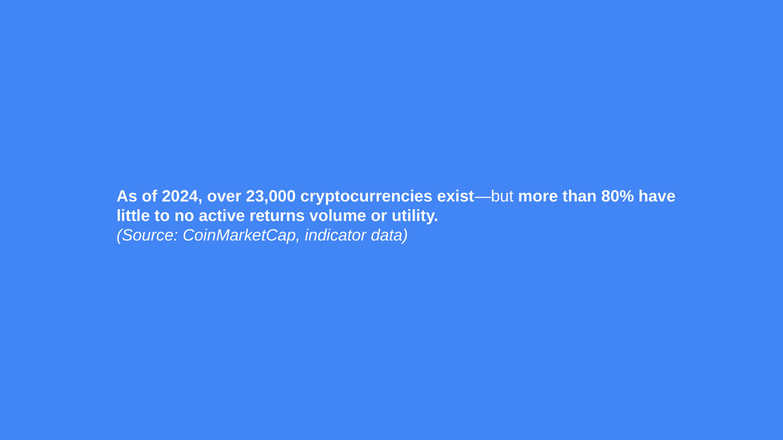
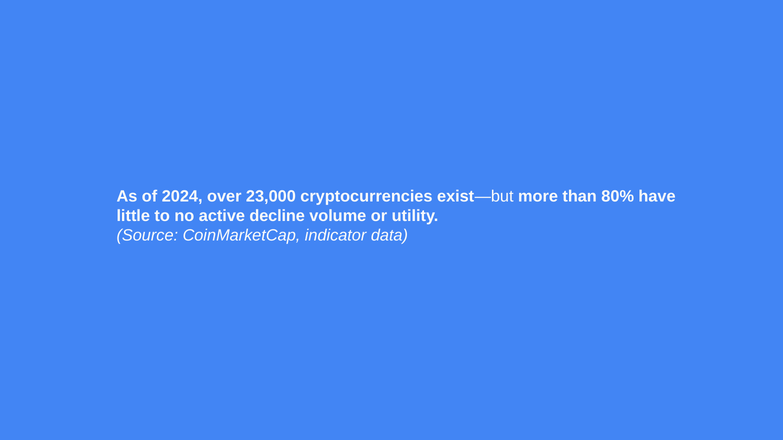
returns: returns -> decline
